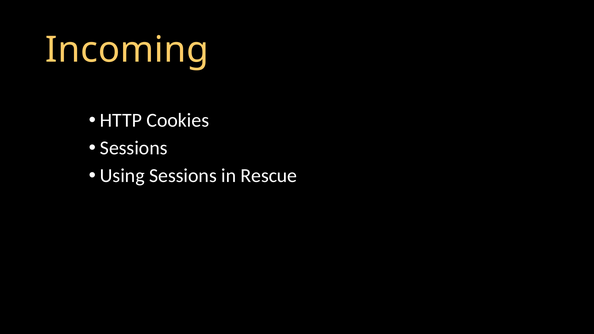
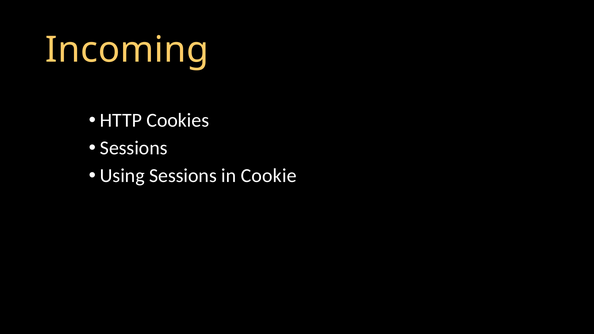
Rescue: Rescue -> Cookie
